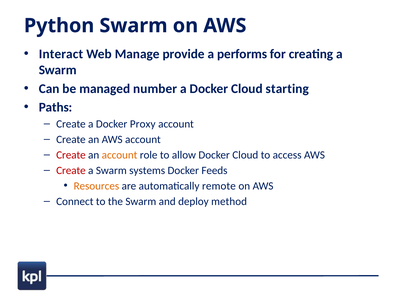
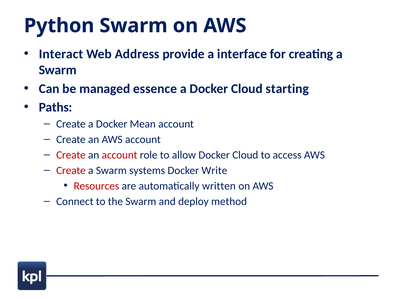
Manage: Manage -> Address
performs: performs -> interface
number: number -> essence
Proxy: Proxy -> Mean
account at (120, 155) colour: orange -> red
Feeds: Feeds -> Write
Resources colour: orange -> red
remote: remote -> written
